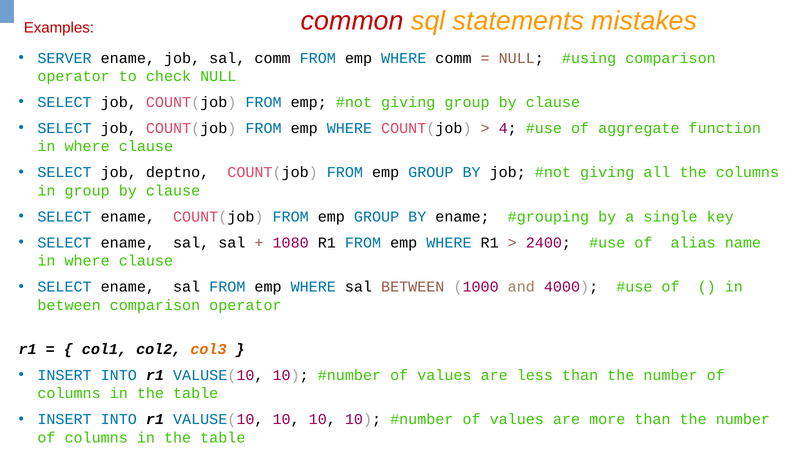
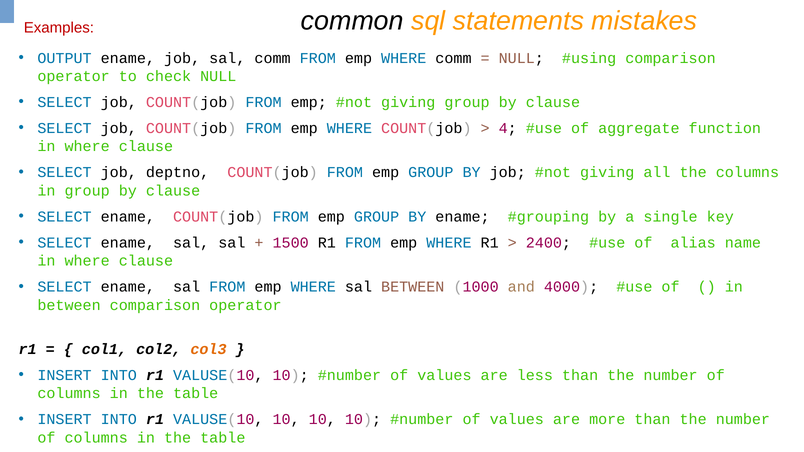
common colour: red -> black
SERVER: SERVER -> OUTPUT
1080: 1080 -> 1500
